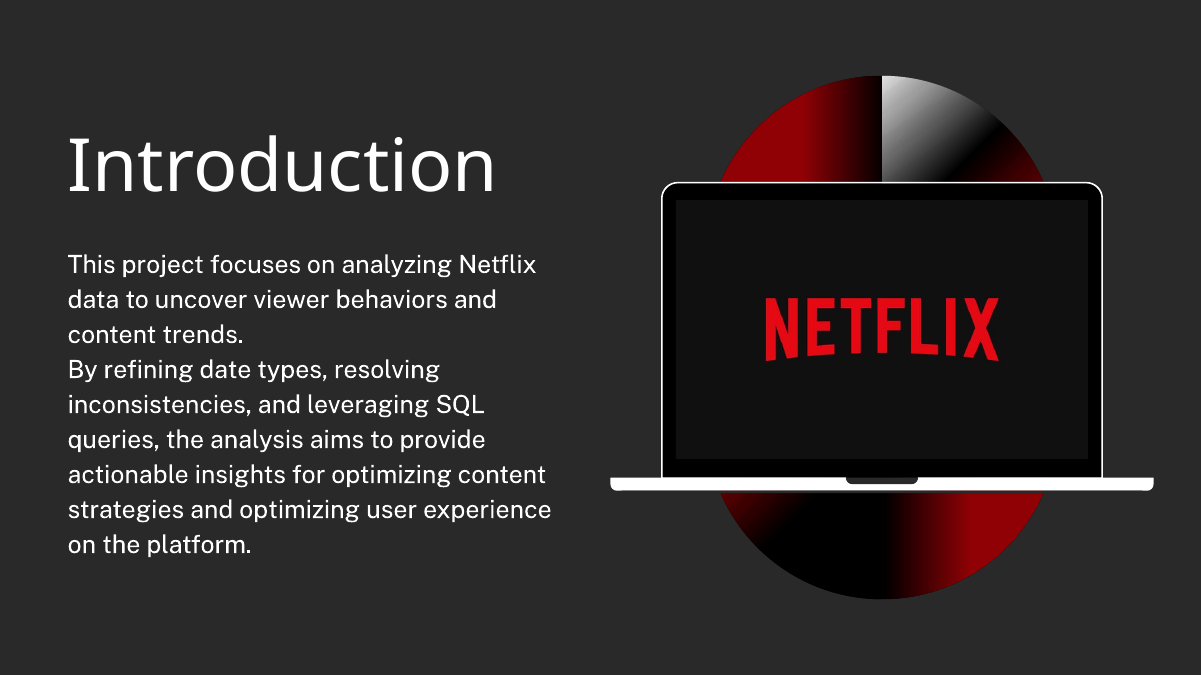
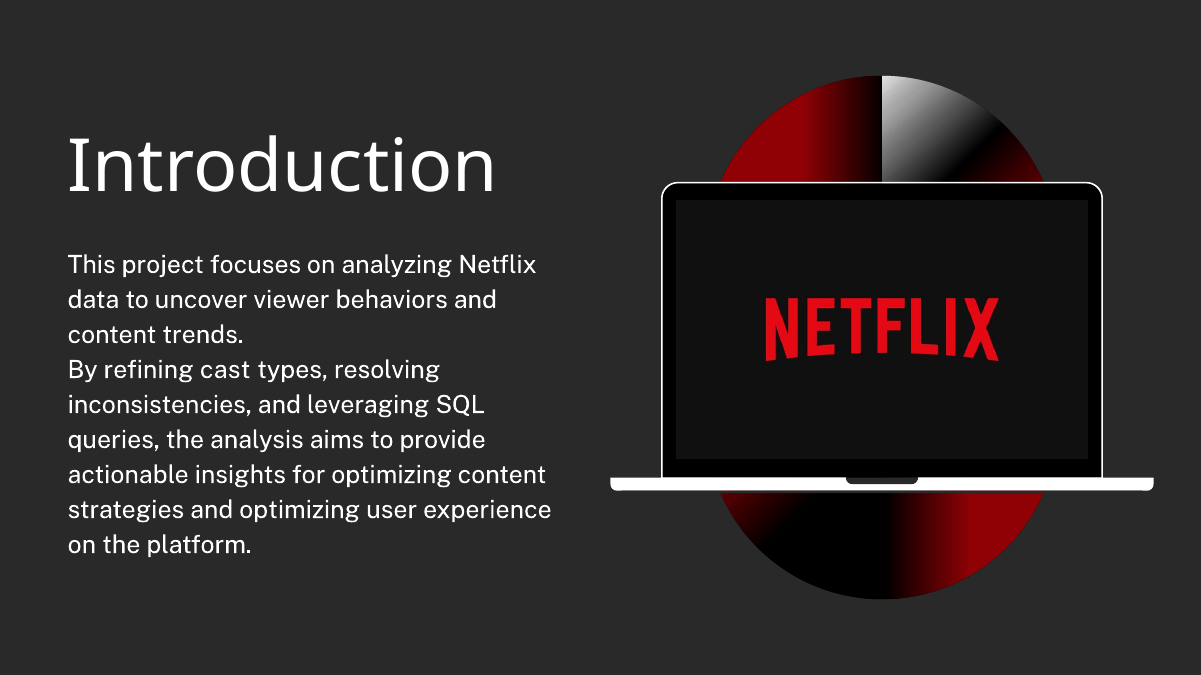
date: date -> cast
